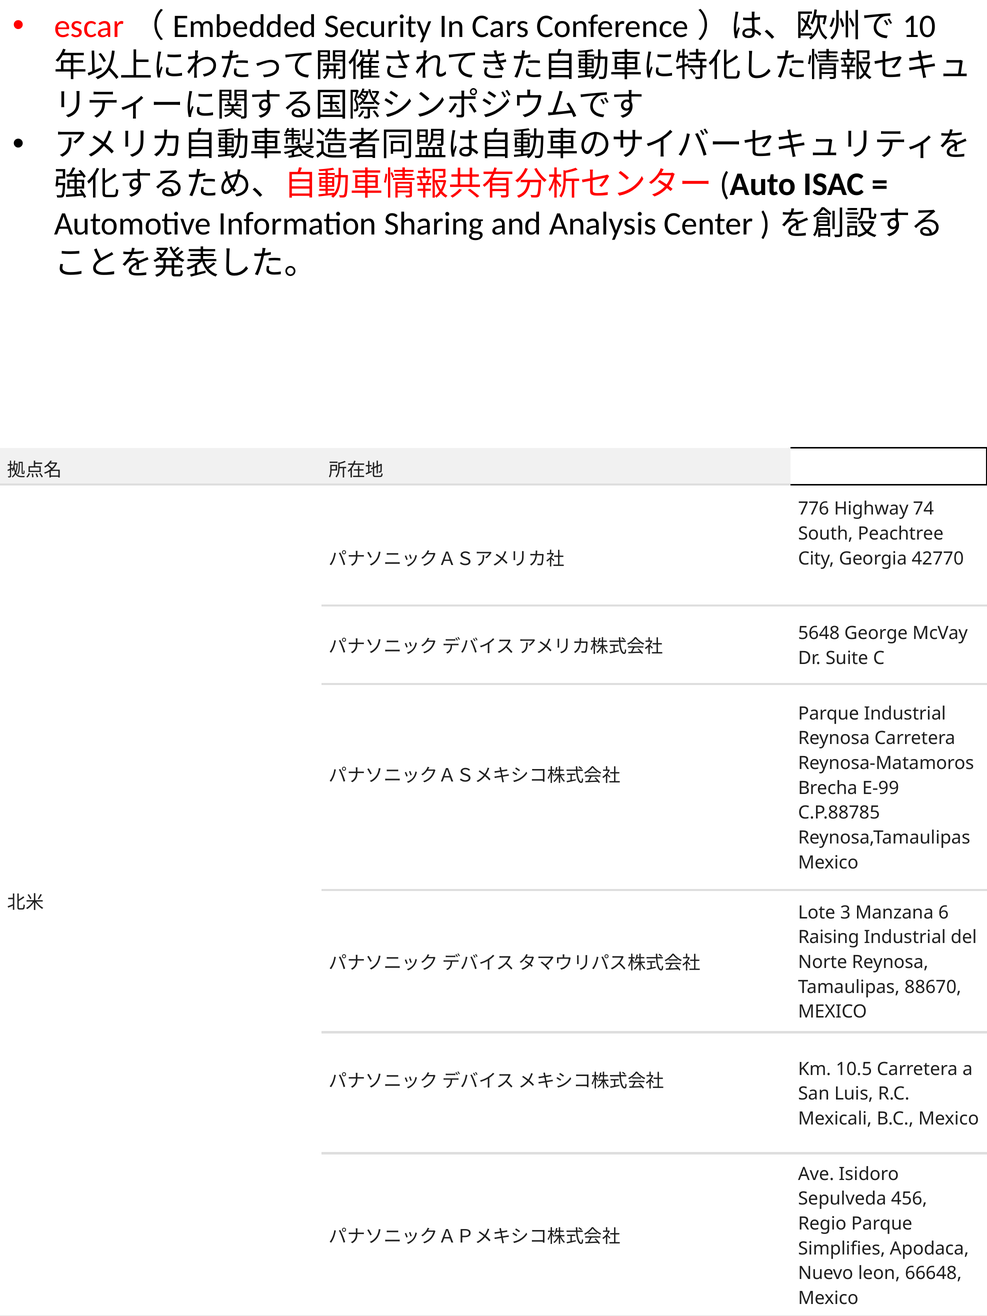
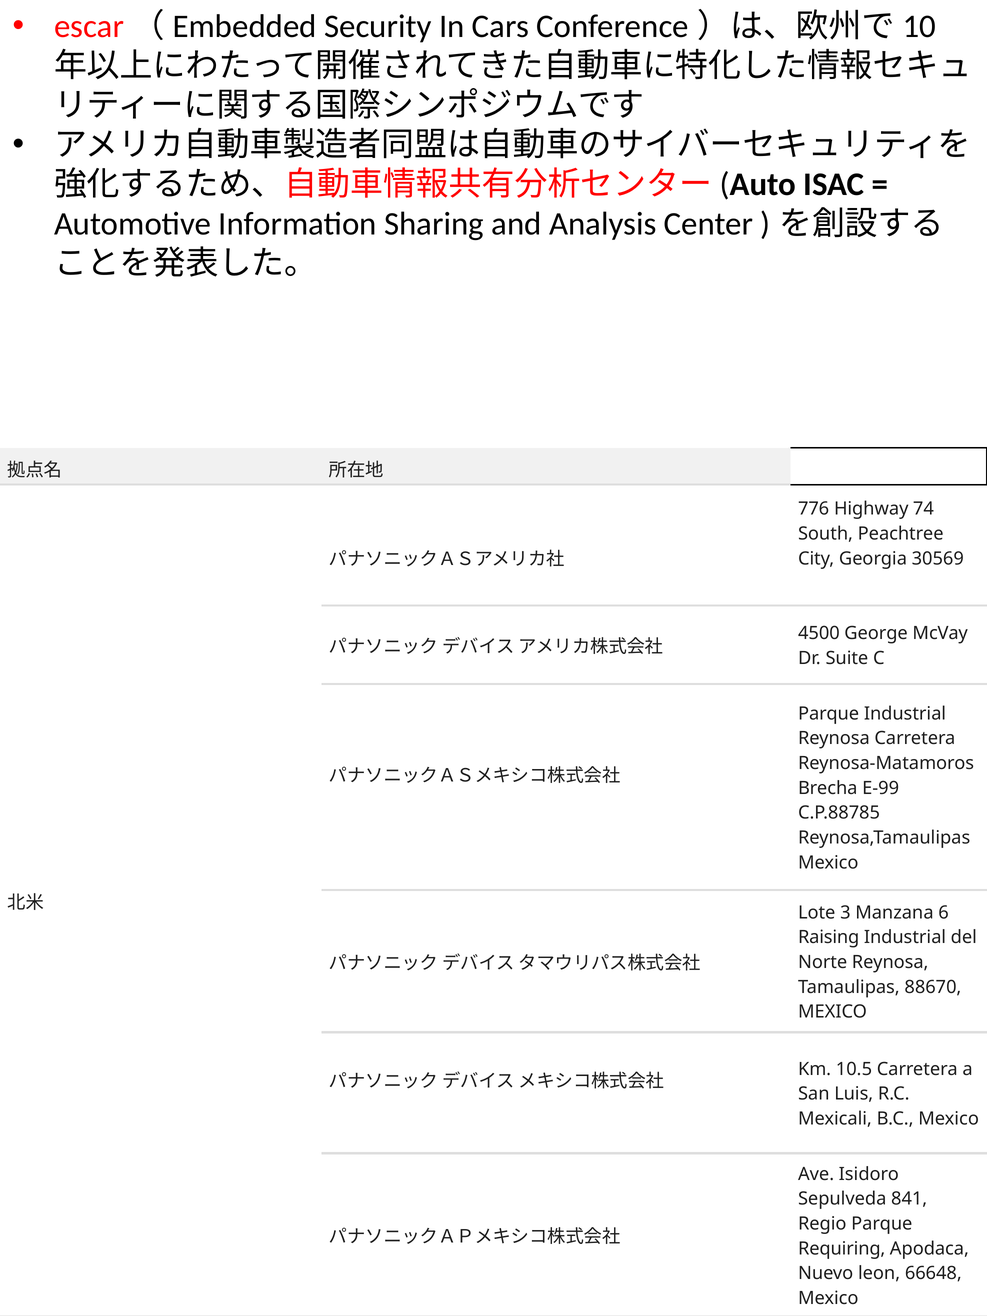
42770: 42770 -> 30569
5648: 5648 -> 4500
456: 456 -> 841
Simplifies: Simplifies -> Requiring
